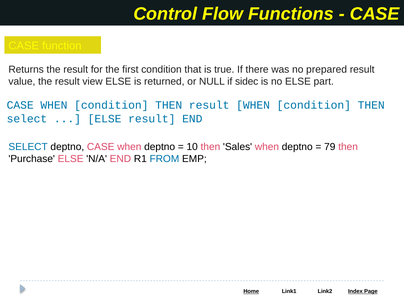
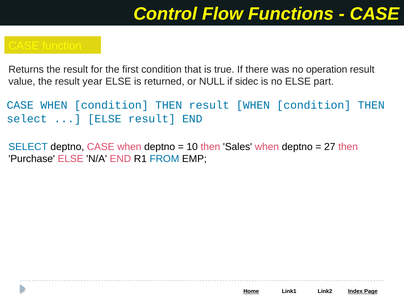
prepared: prepared -> operation
view: view -> year
79: 79 -> 27
